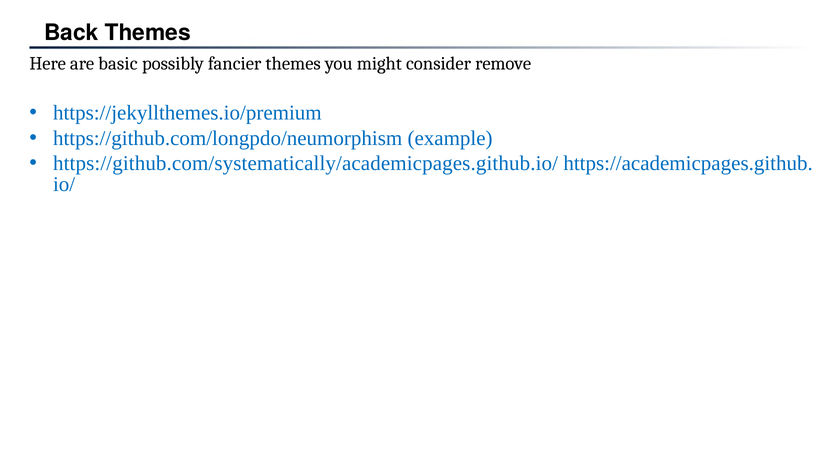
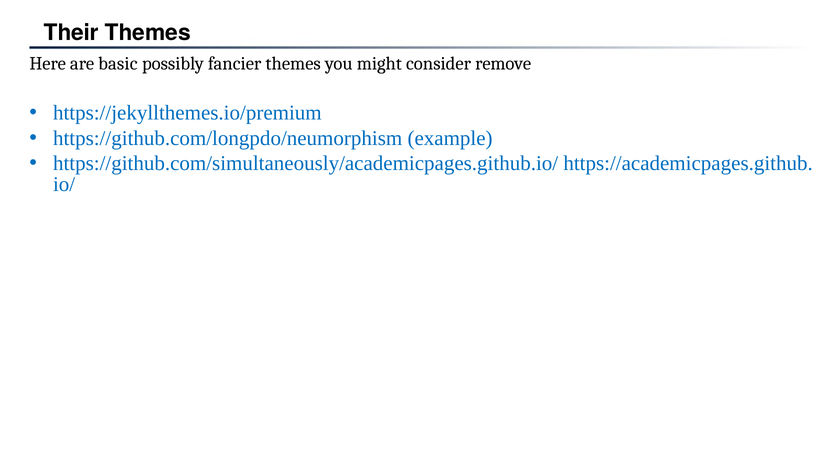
Back: Back -> Their
https://github.com/systematically/academicpages.github.io/: https://github.com/systematically/academicpages.github.io/ -> https://github.com/simultaneously/academicpages.github.io/
